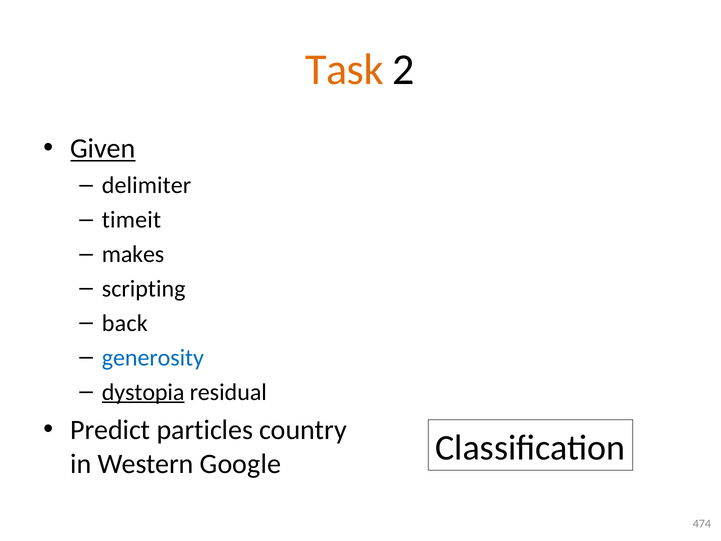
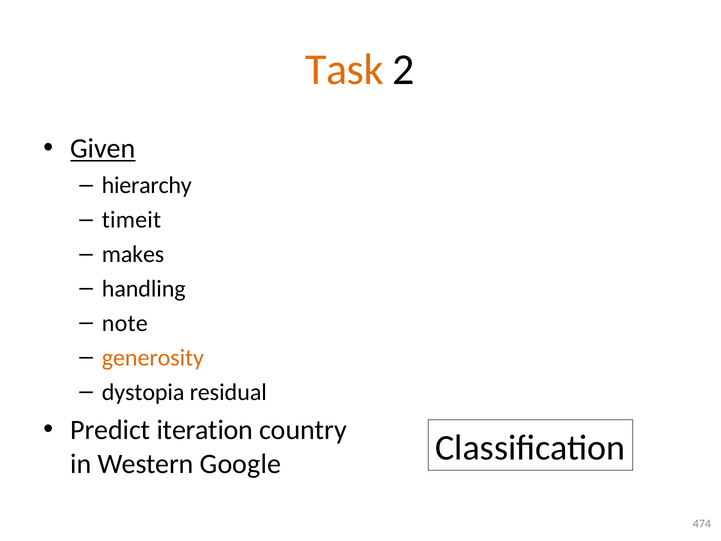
delimiter: delimiter -> hierarchy
scripting: scripting -> handling
back: back -> note
generosity colour: blue -> orange
dystopia underline: present -> none
particles: particles -> iteration
